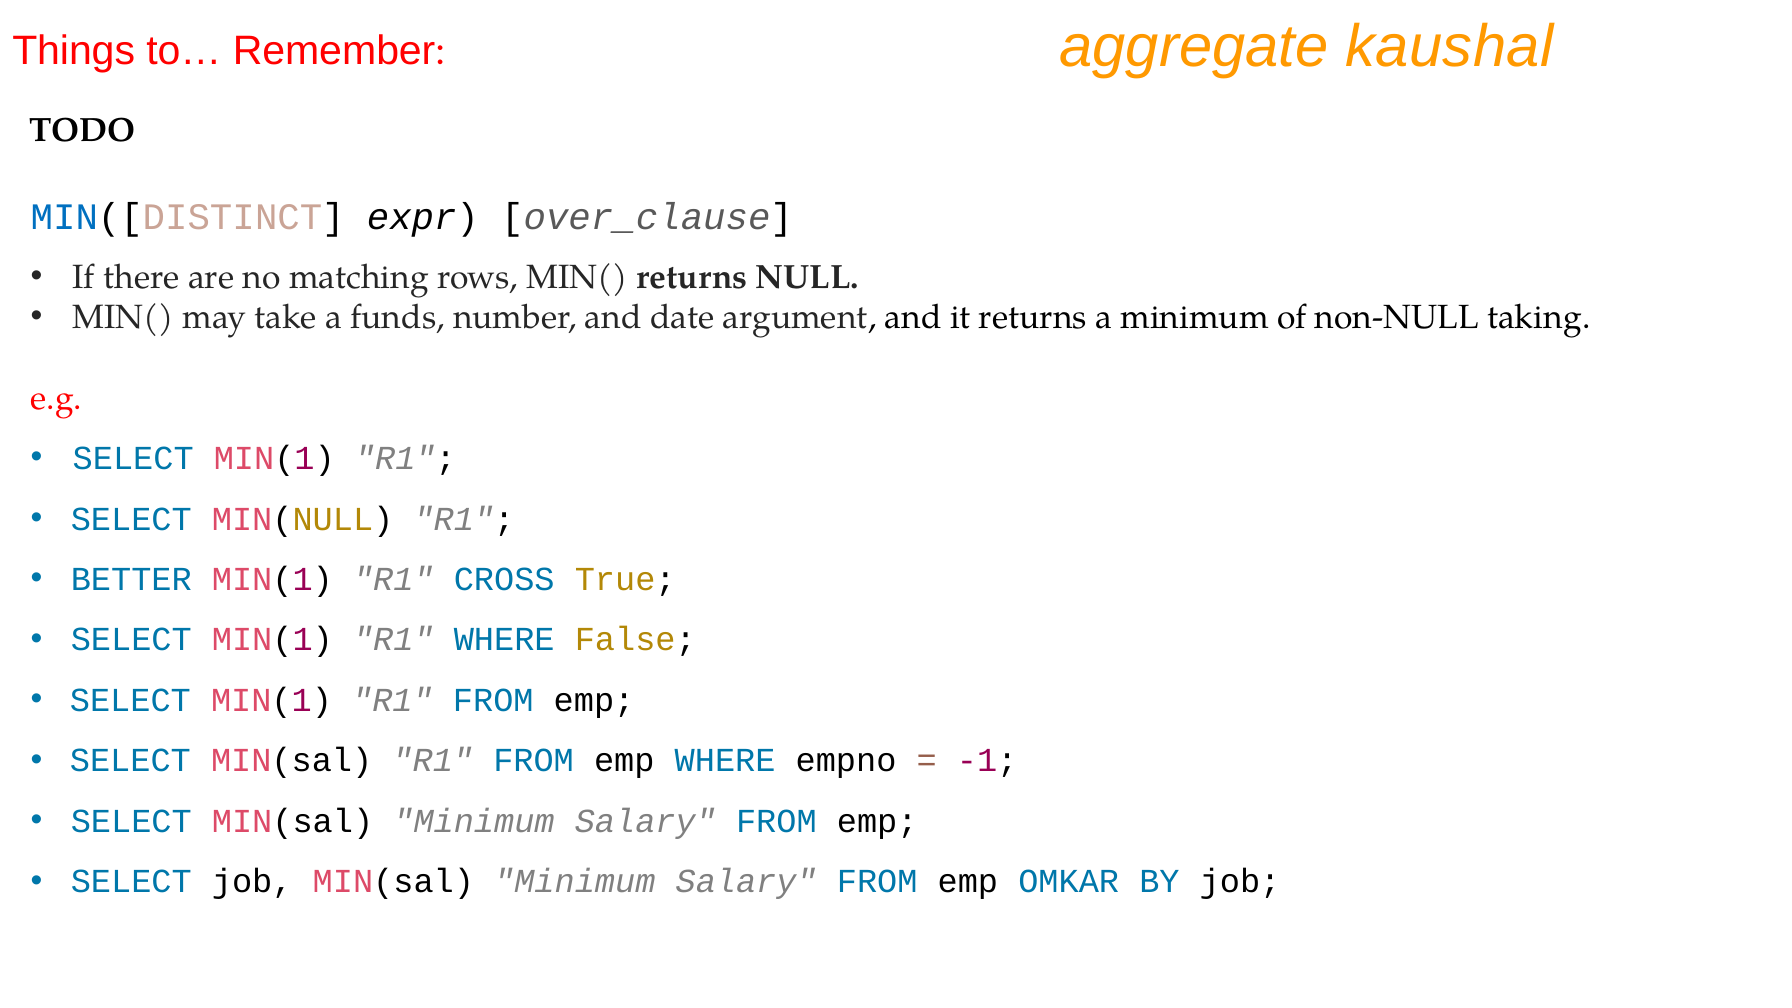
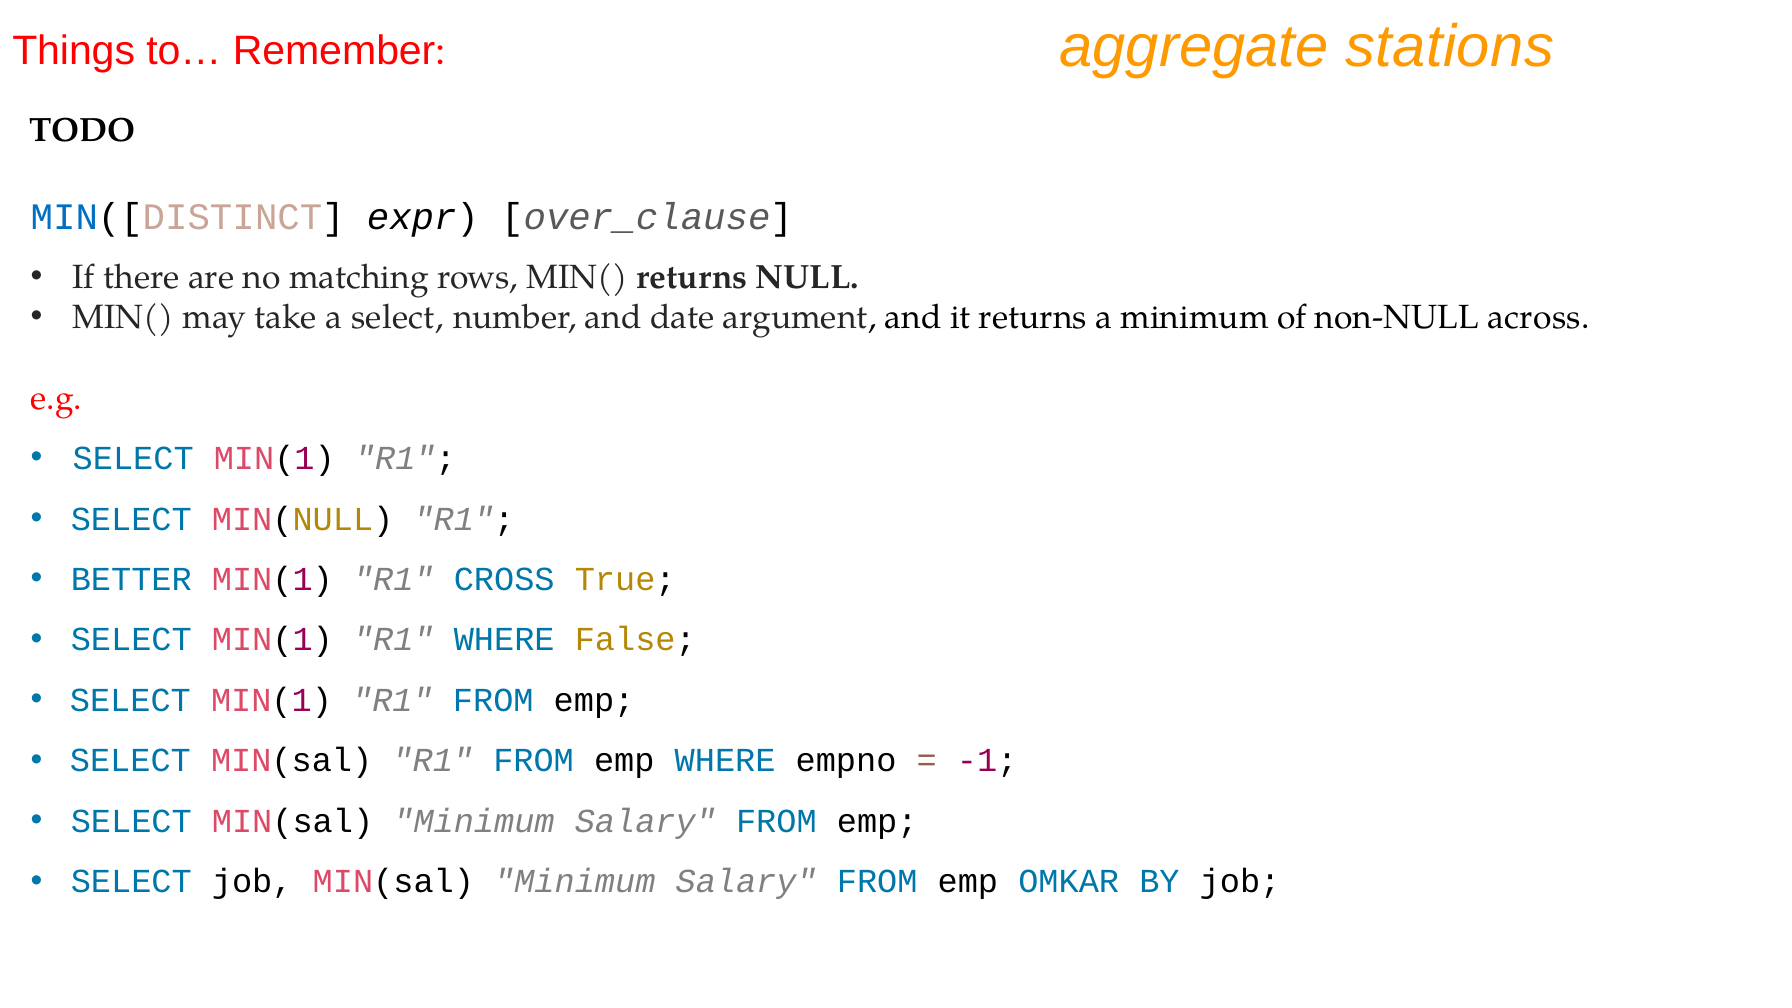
kaushal: kaushal -> stations
a funds: funds -> select
taking: taking -> across
